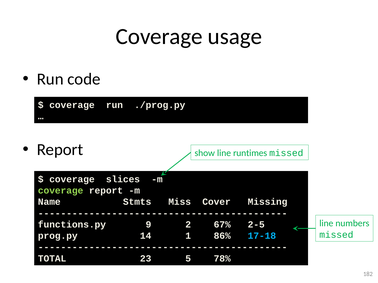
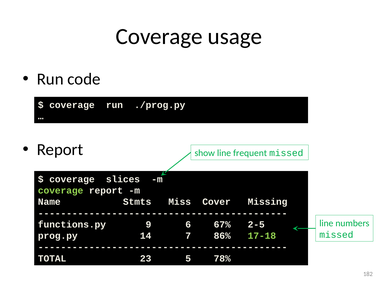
runtimes: runtimes -> frequent
2: 2 -> 6
1: 1 -> 7
17-18 colour: light blue -> light green
